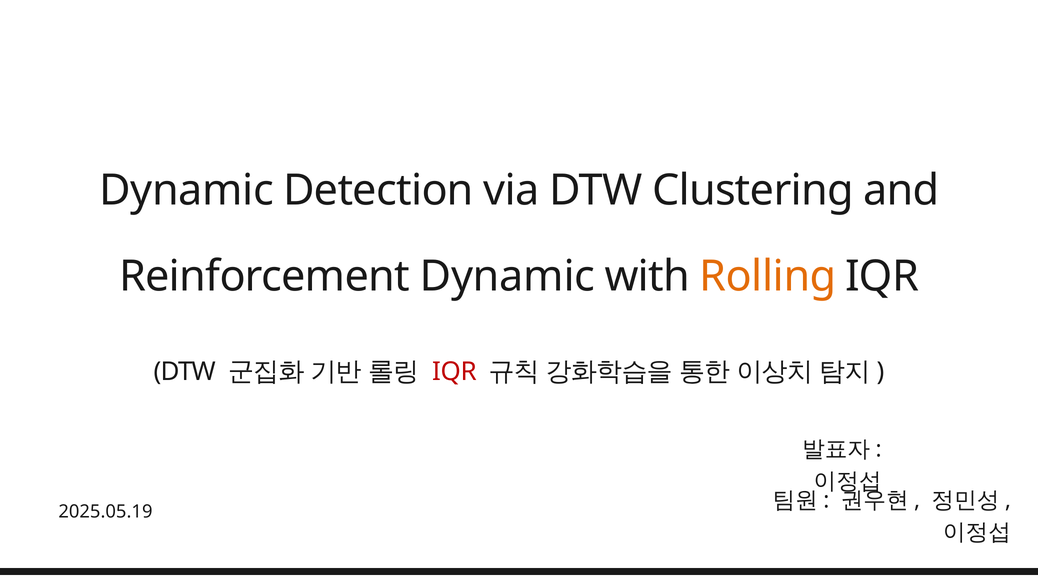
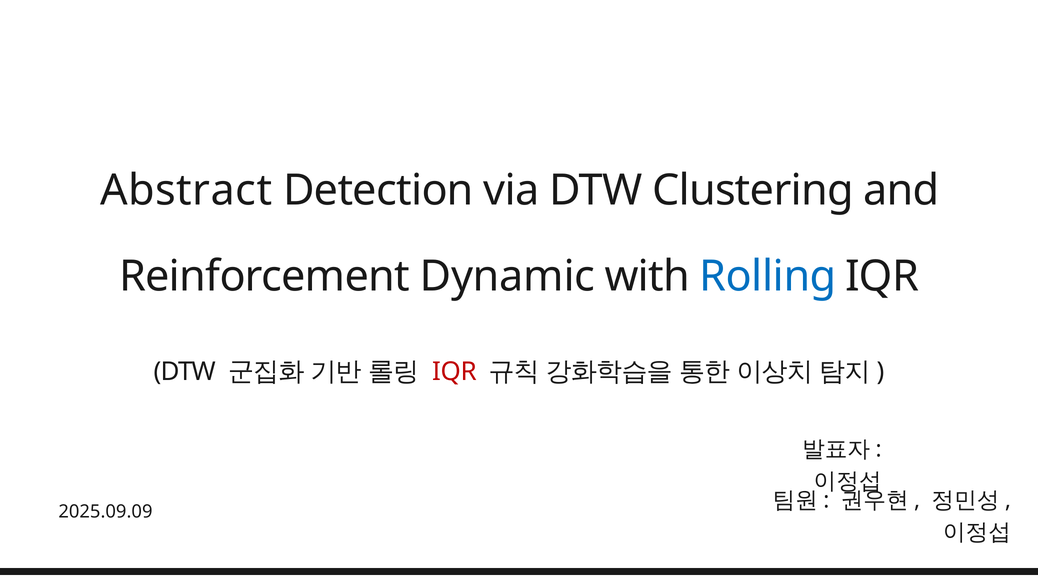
Dynamic at (187, 191): Dynamic -> Abstract
Rolling colour: orange -> blue
2025.05.19: 2025.05.19 -> 2025.09.09
